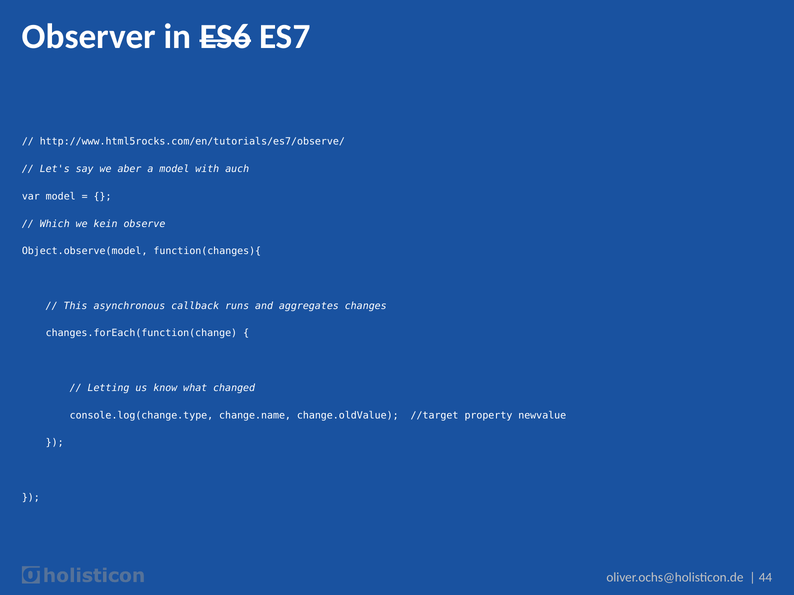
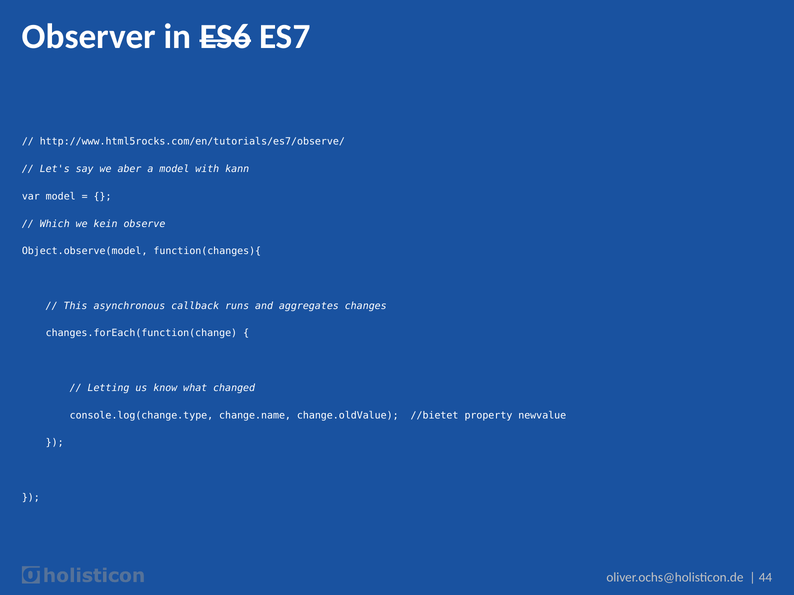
auch: auch -> kann
//target: //target -> //bietet
